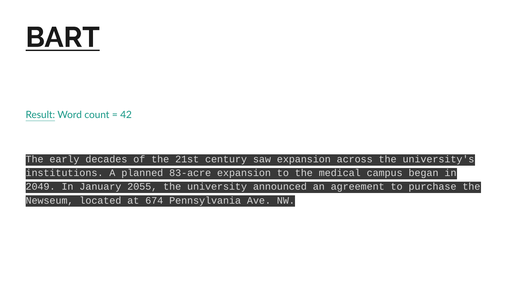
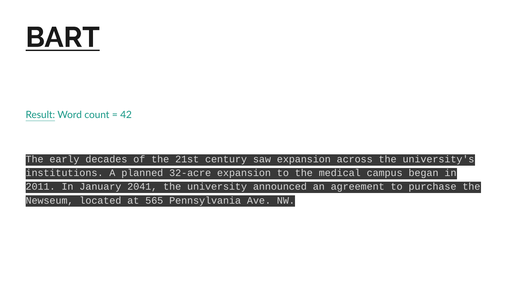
83-acre: 83-acre -> 32-acre
2049: 2049 -> 2011
2055: 2055 -> 2041
674: 674 -> 565
